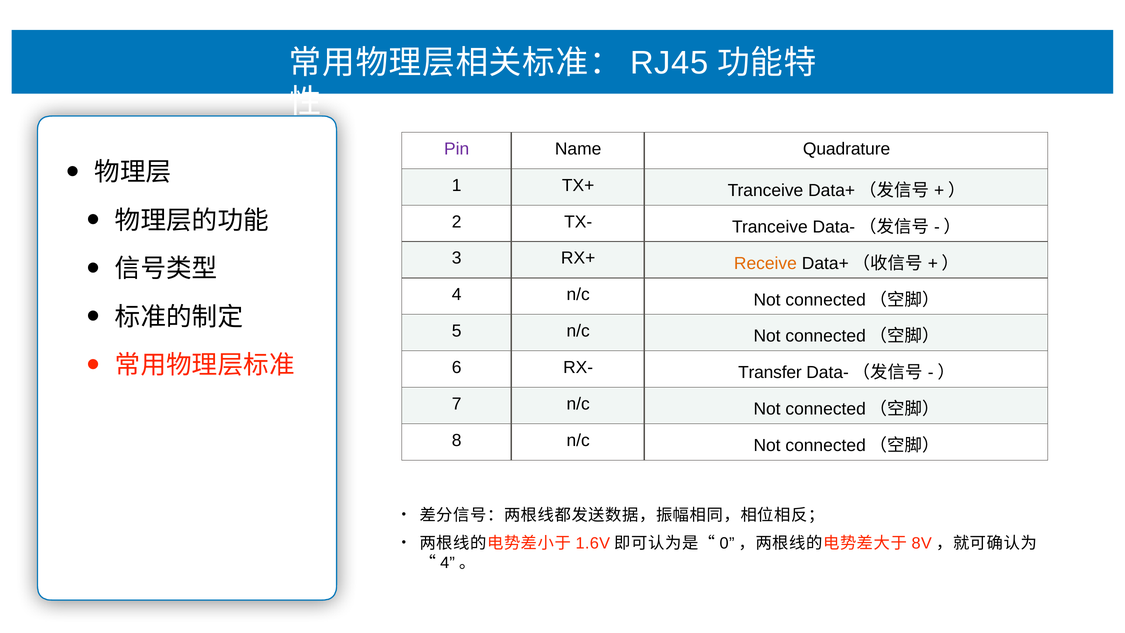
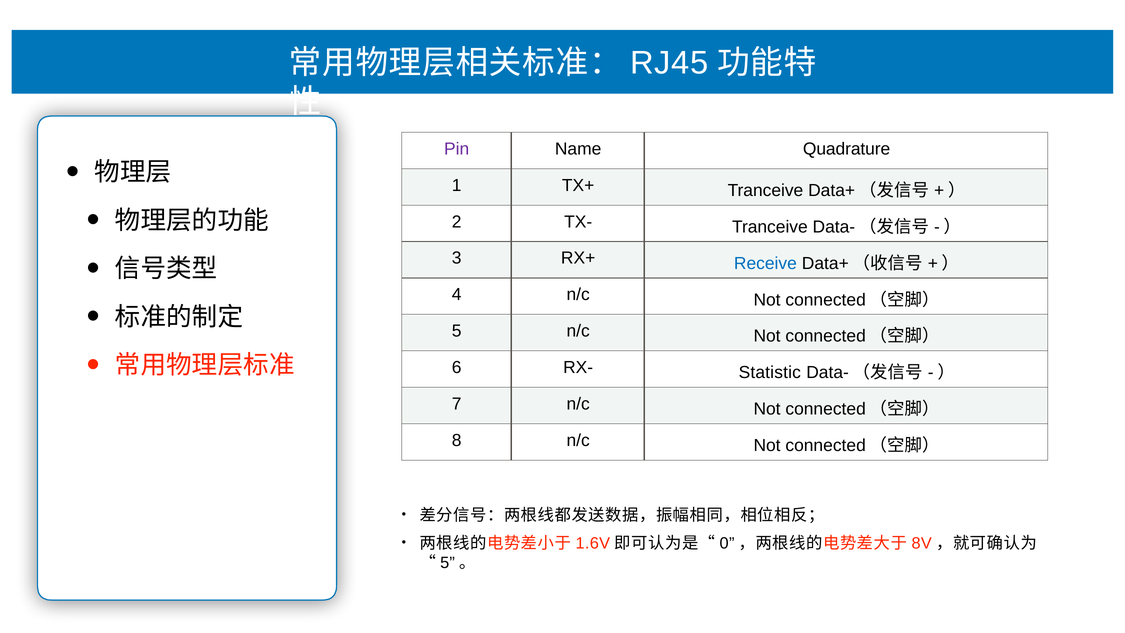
Receive colour: orange -> blue
Transfer: Transfer -> Statistic
4 at (448, 563): 4 -> 5
